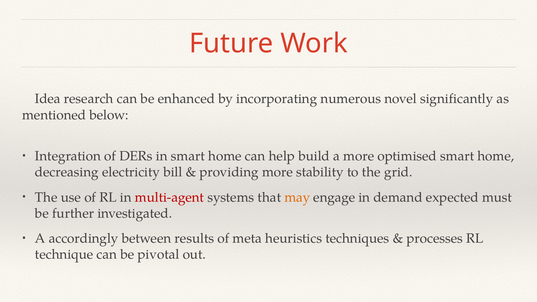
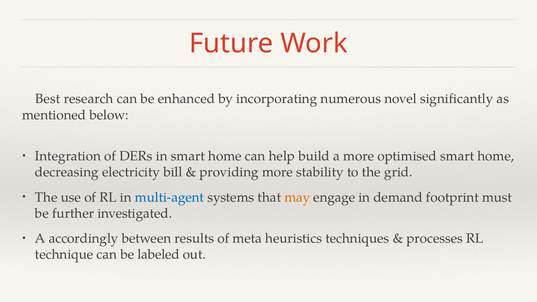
Idea: Idea -> Best
multi-agent colour: red -> blue
expected: expected -> footprint
pivotal: pivotal -> labeled
